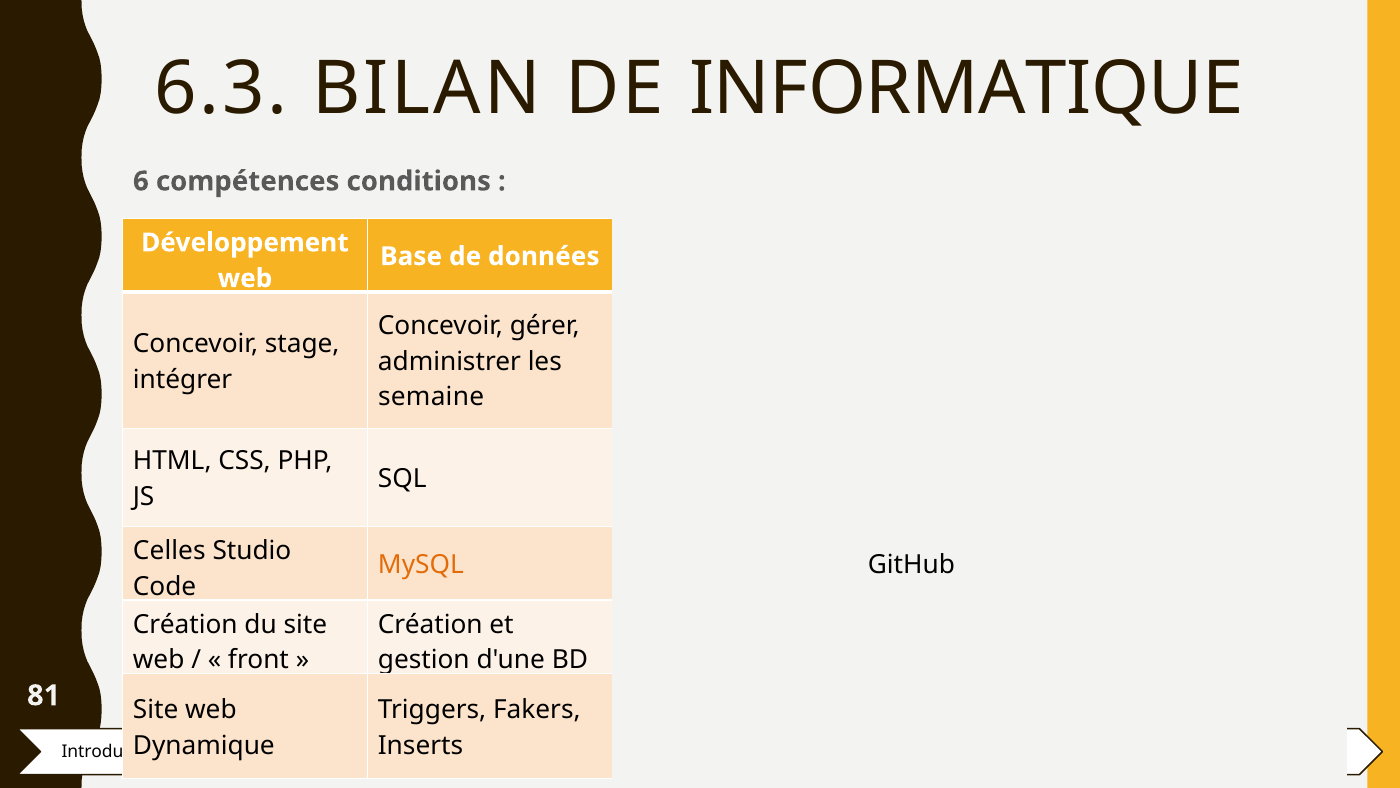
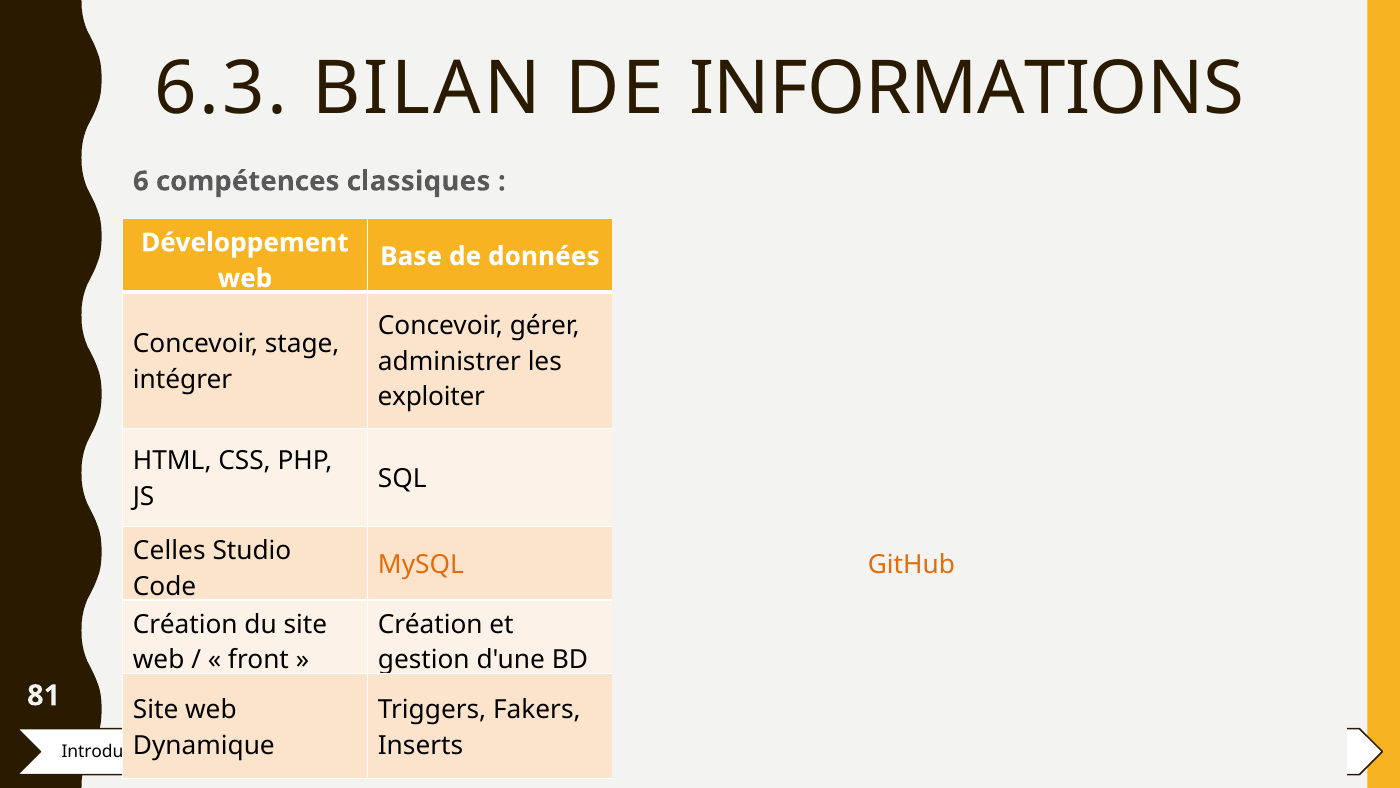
DE INFORMATIQUE: INFORMATIQUE -> INFORMATIONS
conditions: conditions -> classiques
semaine at (431, 397): semaine -> exploiter
GitHub colour: black -> orange
